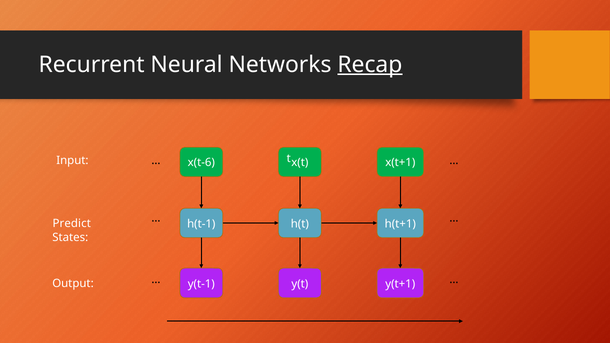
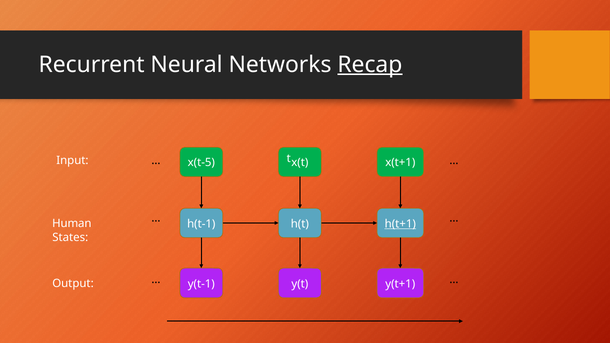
x(t-6: x(t-6 -> x(t-5
Predict: Predict -> Human
h(t+1 underline: none -> present
